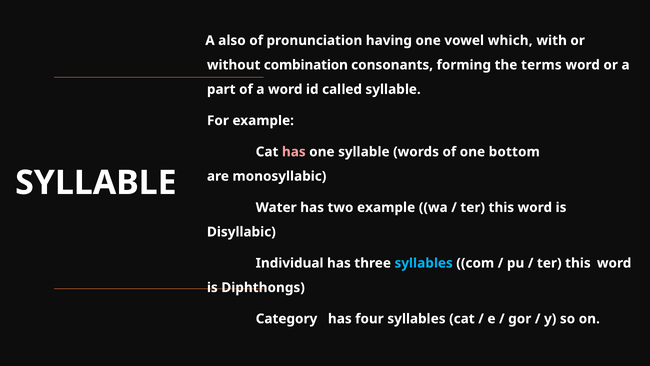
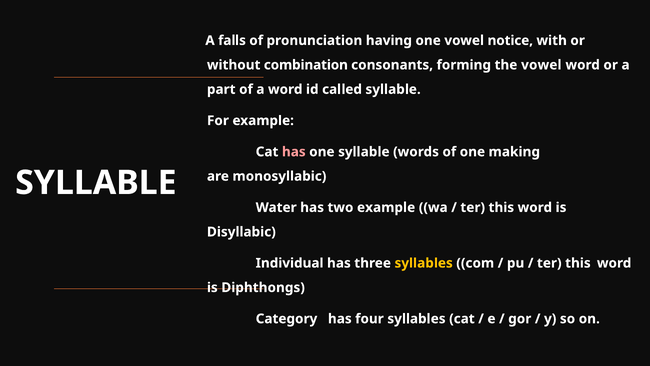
also: also -> falls
which: which -> notice
the terms: terms -> vowel
bottom: bottom -> making
syllables at (424, 263) colour: light blue -> yellow
